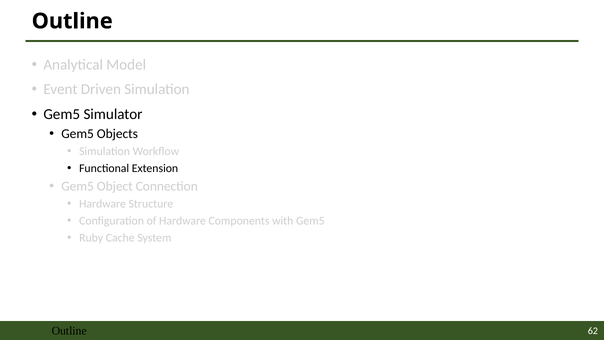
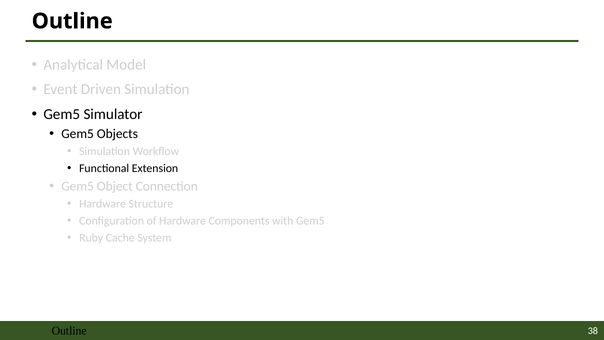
62: 62 -> 38
